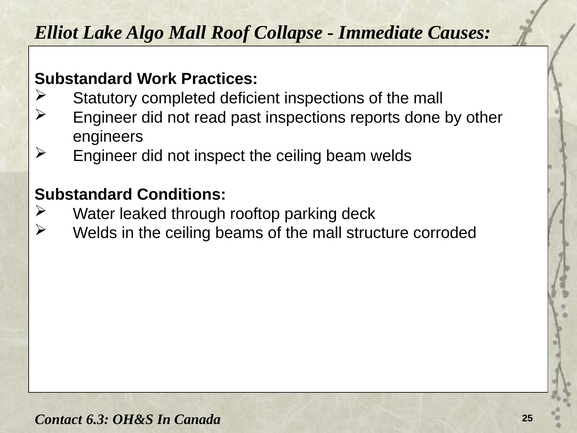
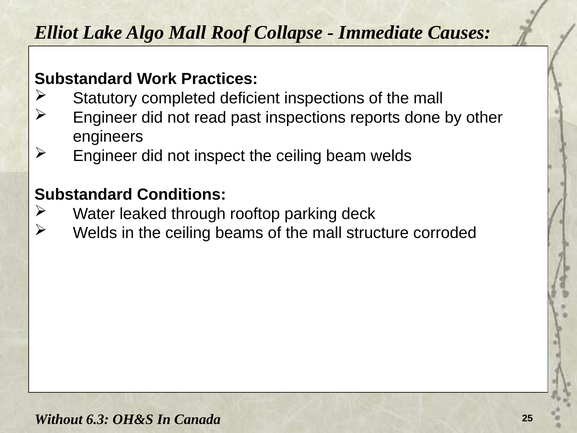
Contact: Contact -> Without
